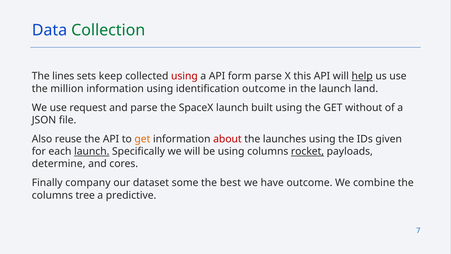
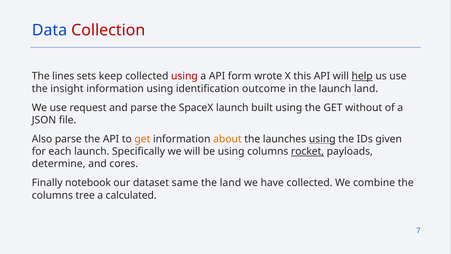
Collection colour: green -> red
form parse: parse -> wrote
million: million -> insight
Also reuse: reuse -> parse
about colour: red -> orange
using at (322, 139) underline: none -> present
launch at (92, 151) underline: present -> none
company: company -> notebook
some: some -> same
the best: best -> land
have outcome: outcome -> collected
predictive: predictive -> calculated
